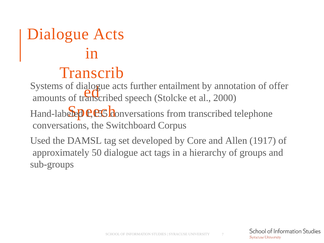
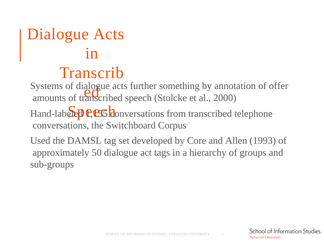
entailment: entailment -> something
1917: 1917 -> 1993
